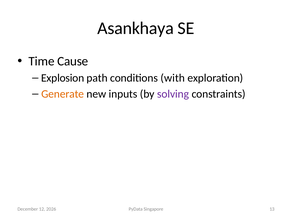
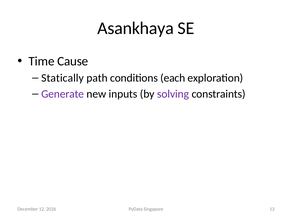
Explosion: Explosion -> Statically
with: with -> each
Generate colour: orange -> purple
